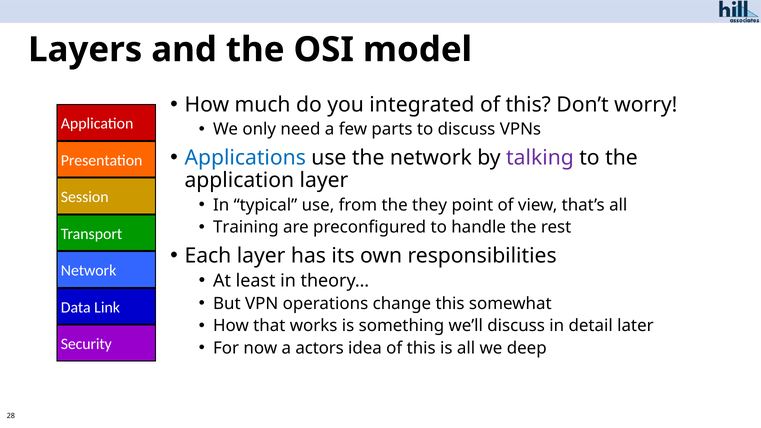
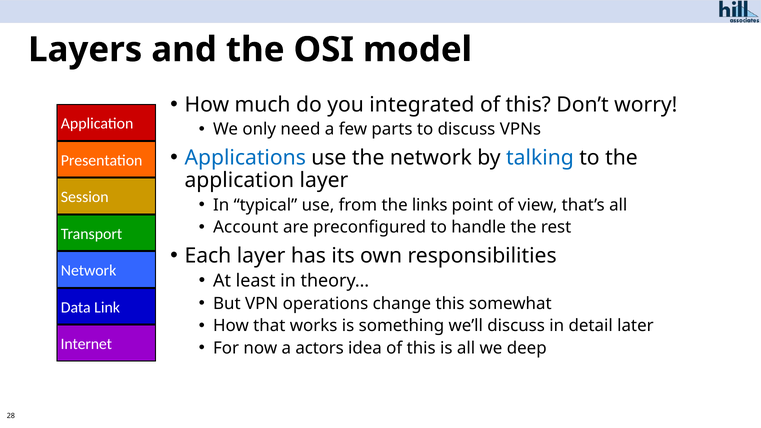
talking colour: purple -> blue
they: they -> links
Training: Training -> Account
Security: Security -> Internet
